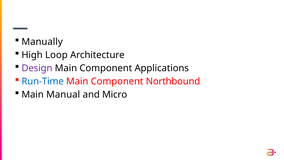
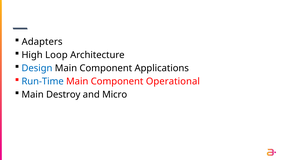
Manually: Manually -> Adapters
Design colour: purple -> blue
Northbound: Northbound -> Operational
Manual: Manual -> Destroy
